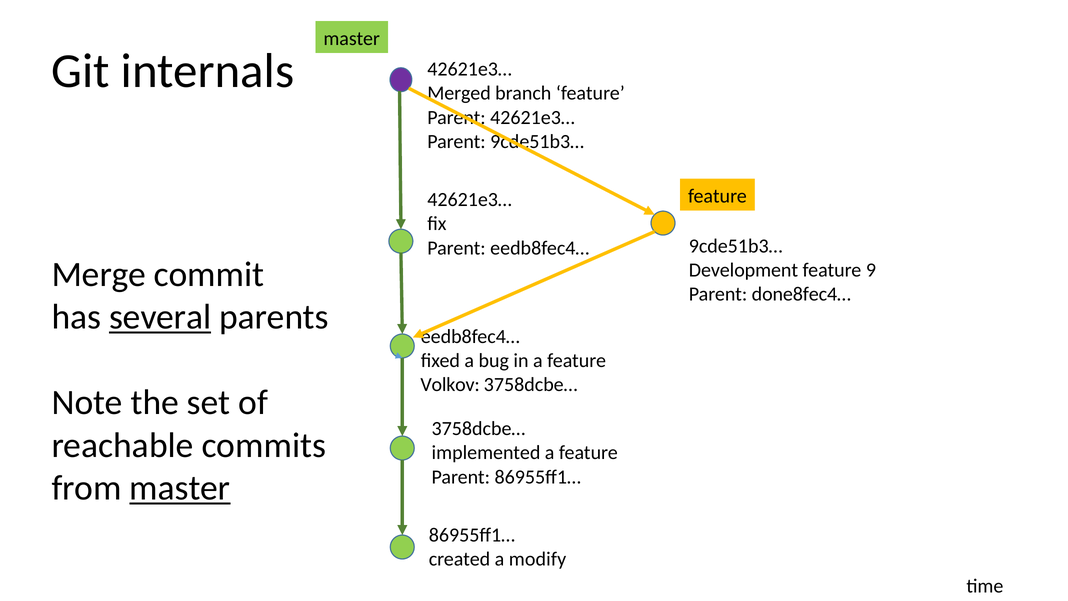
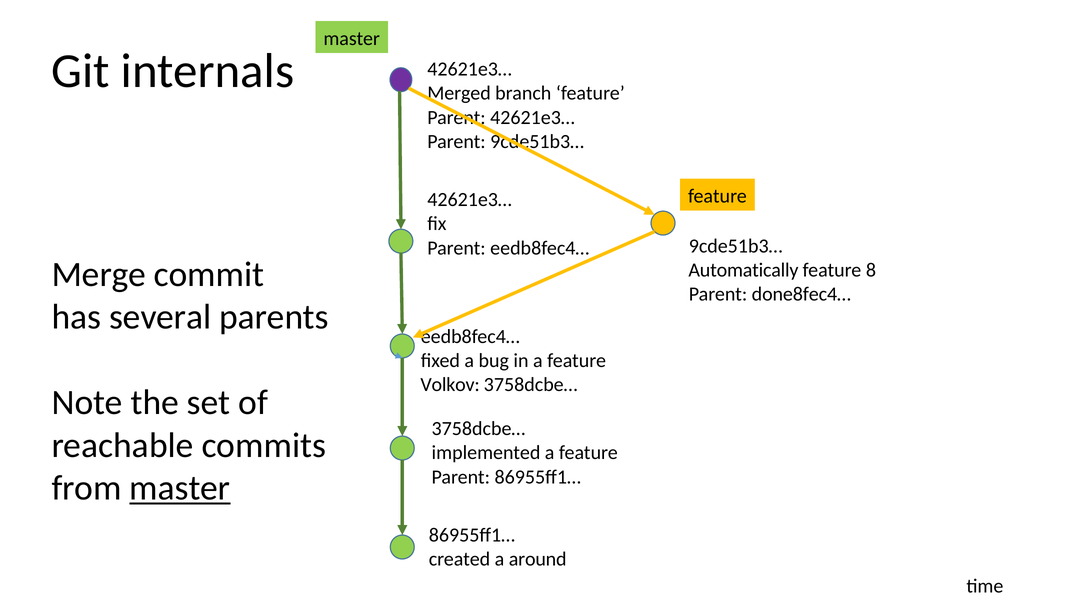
Development: Development -> Automatically
9: 9 -> 8
several underline: present -> none
modify: modify -> around
